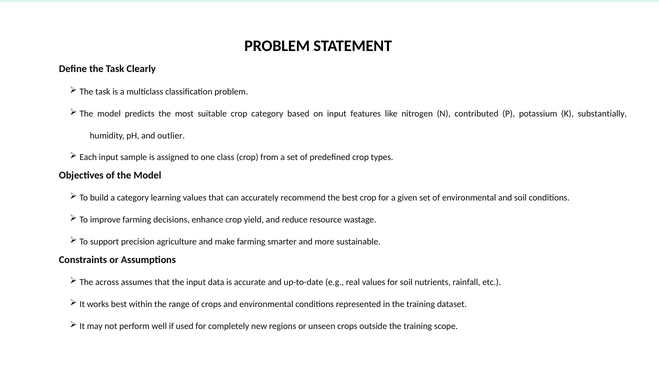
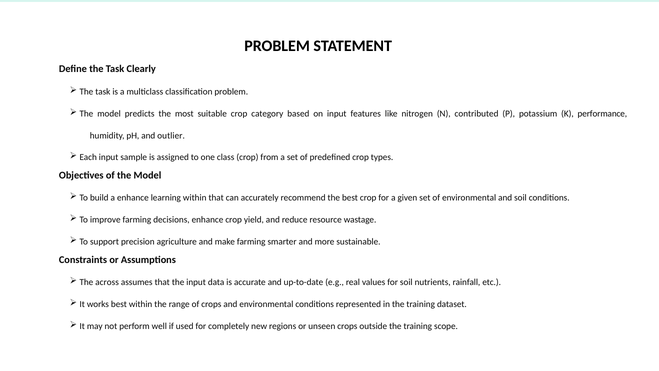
substantially: substantially -> performance
a category: category -> enhance
learning values: values -> within
